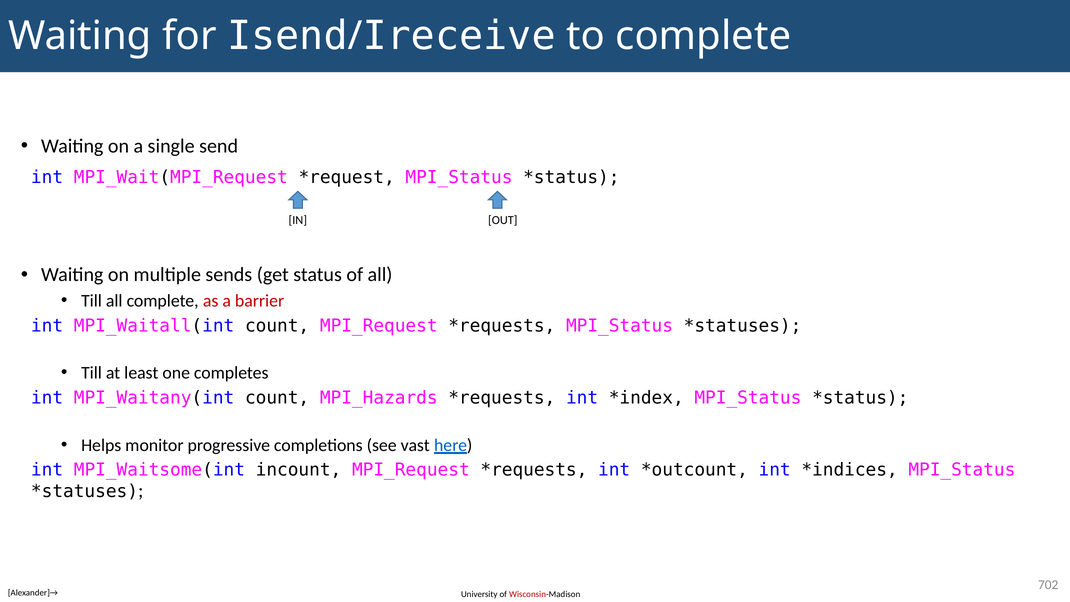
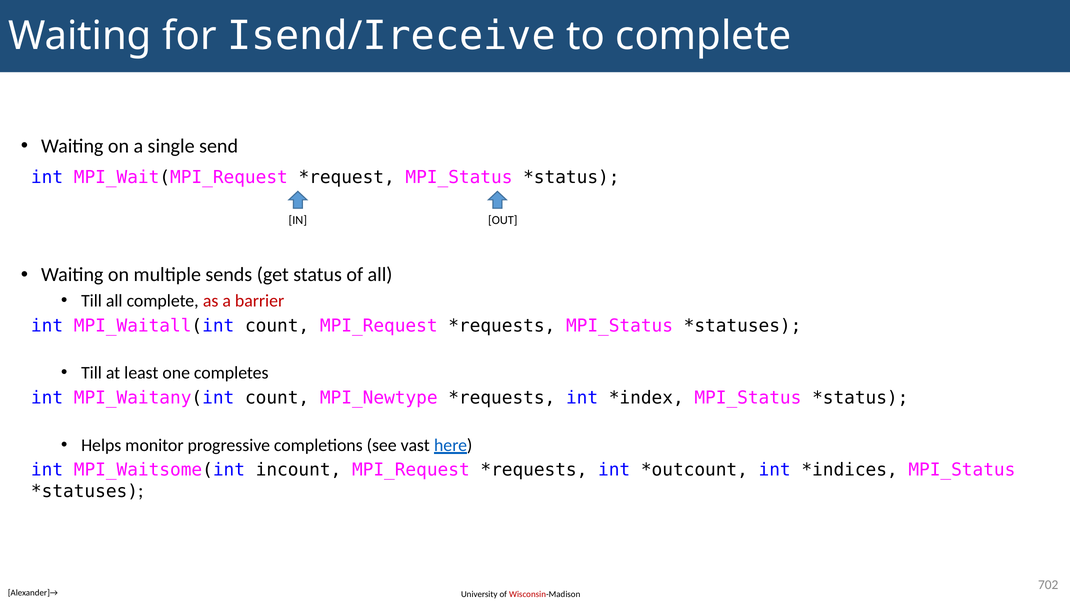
MPI_Hazards: MPI_Hazards -> MPI_Newtype
